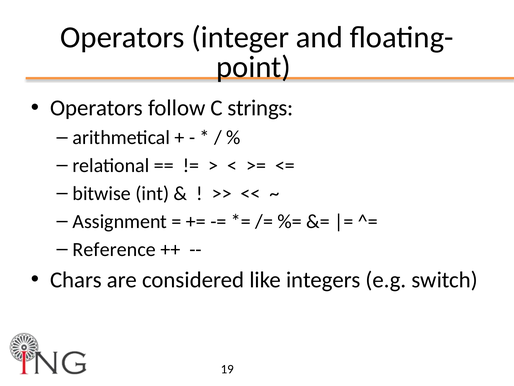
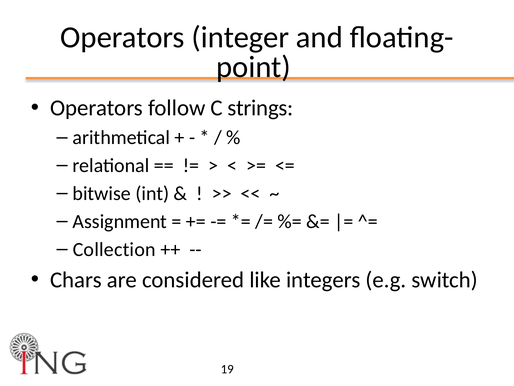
Reference: Reference -> Collection
